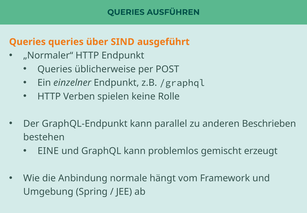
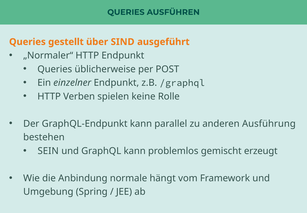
Queries queries: queries -> gestellt
Beschrieben: Beschrieben -> Ausführung
EINE: EINE -> SEIN
